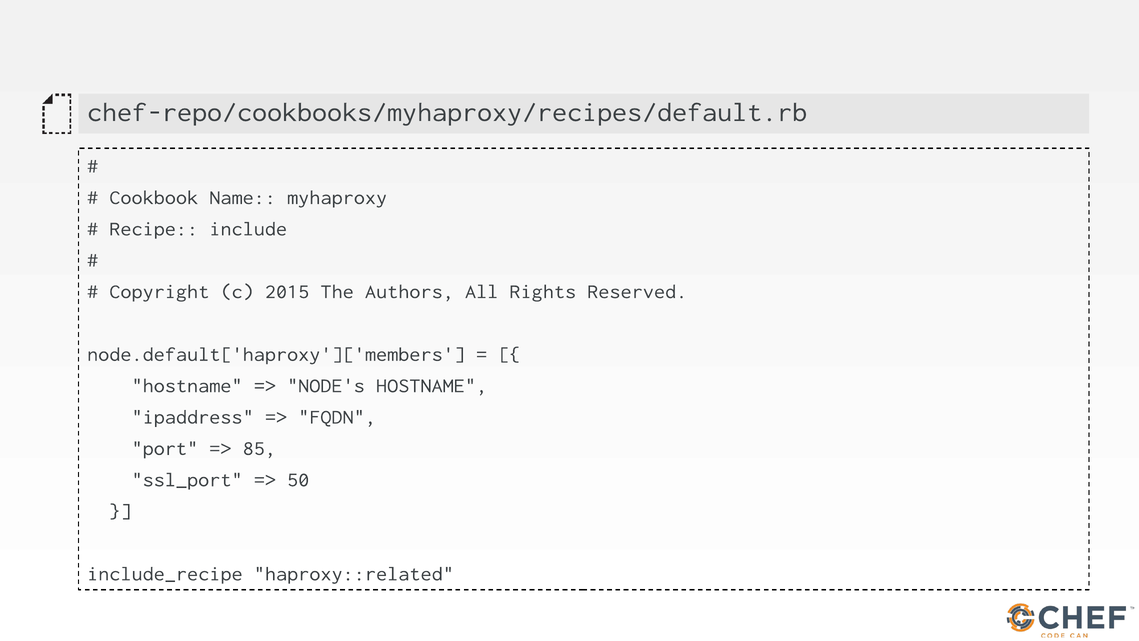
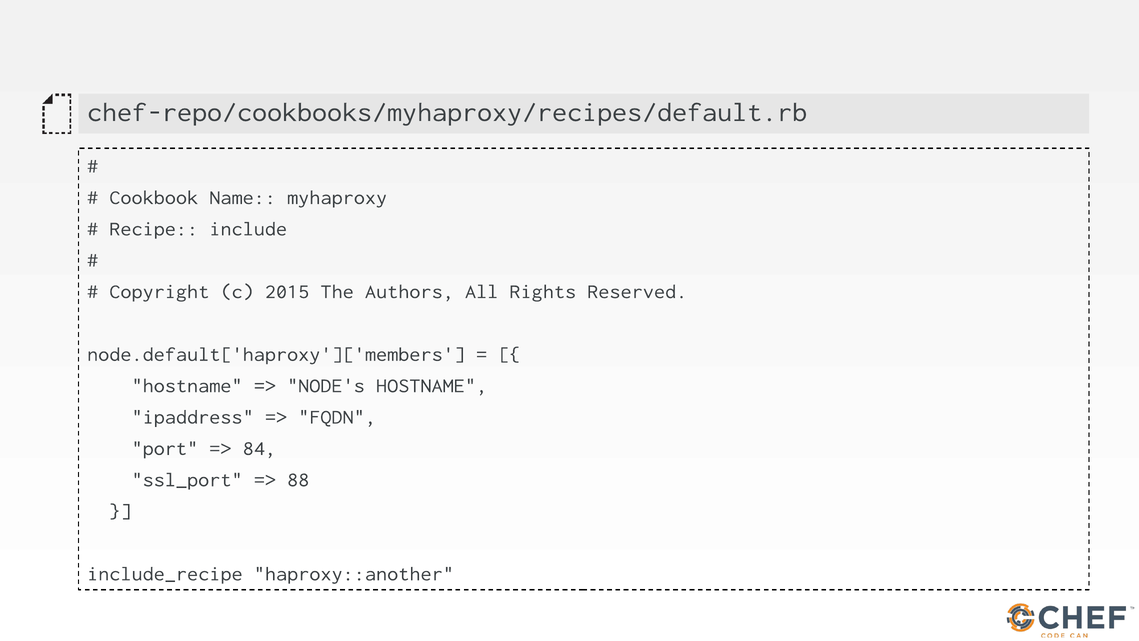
85: 85 -> 84
50: 50 -> 88
haproxy::related: haproxy::related -> haproxy::another
